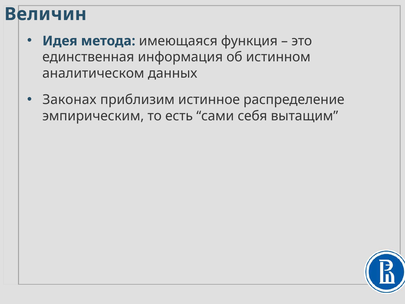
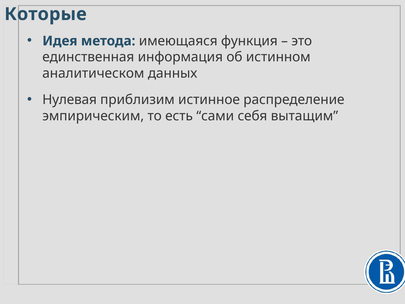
Величин: Величин -> Которые
Законах: Законах -> Нулевая
